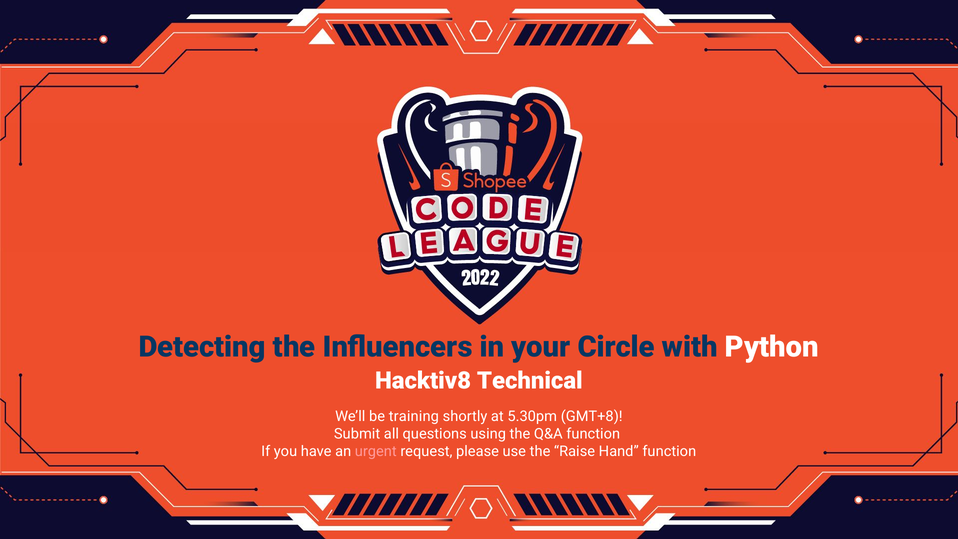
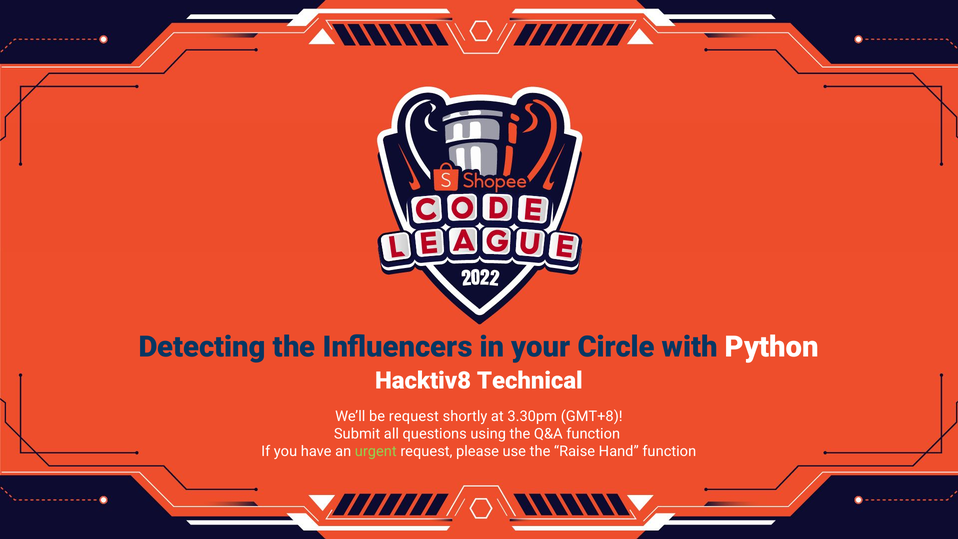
be training: training -> request
5.30pm: 5.30pm -> 3.30pm
urgent colour: pink -> light green
